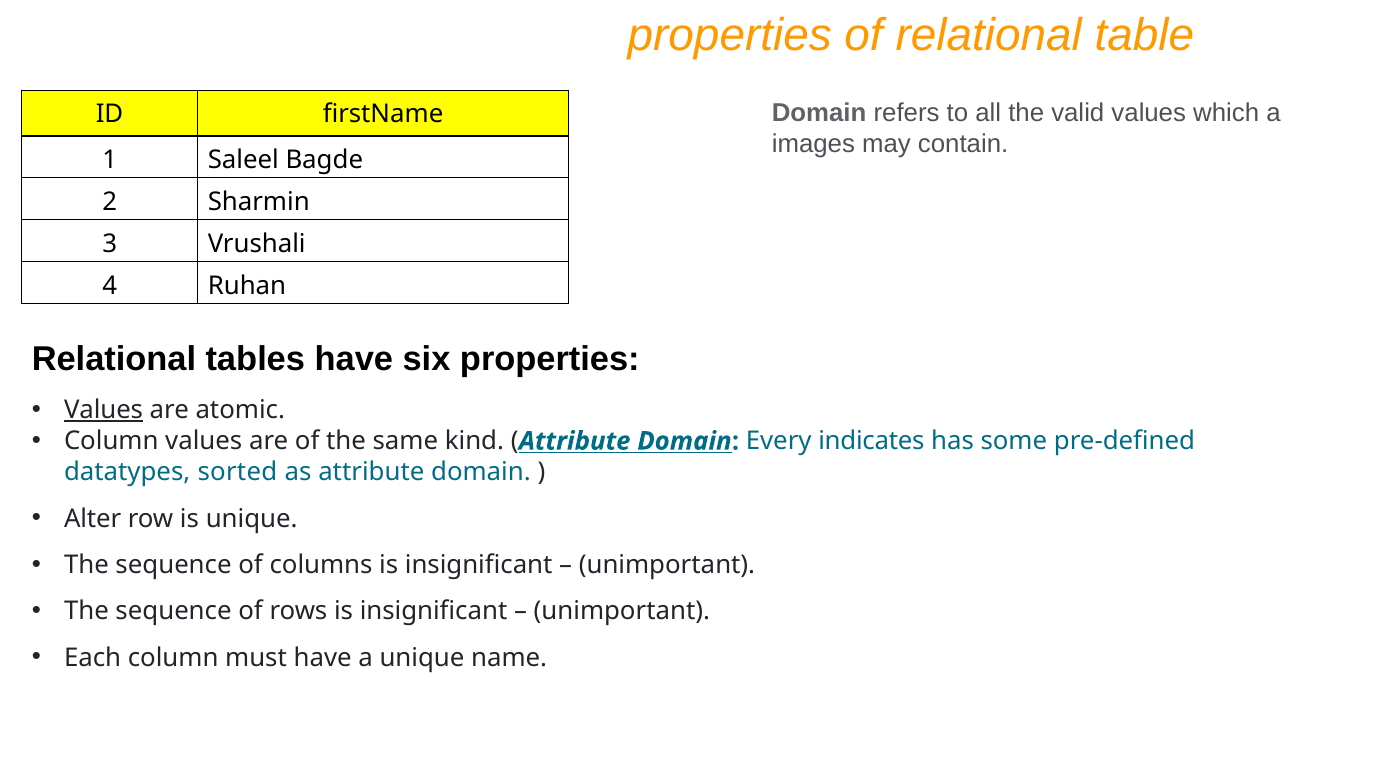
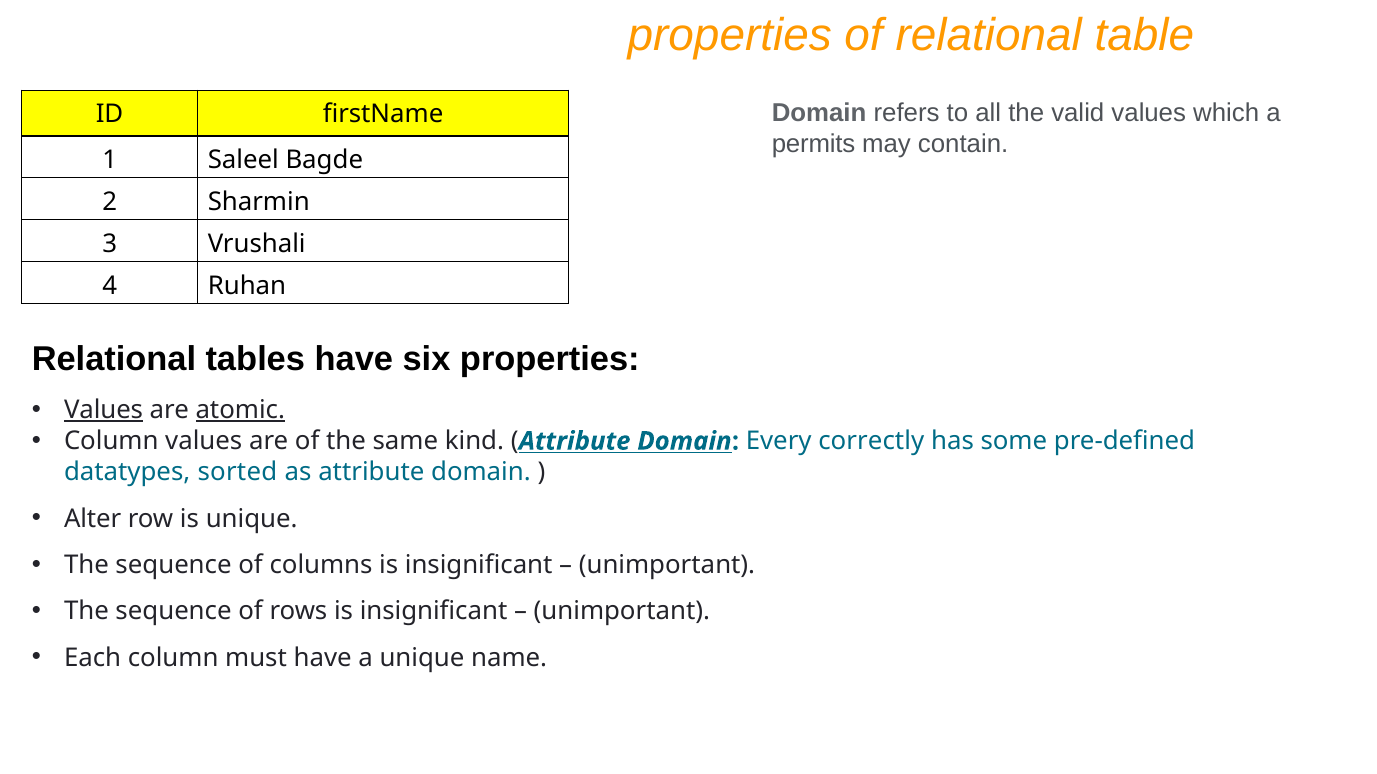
images: images -> permits
atomic underline: none -> present
indicates: indicates -> correctly
